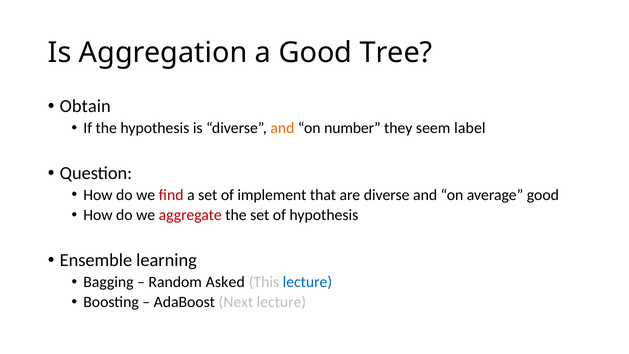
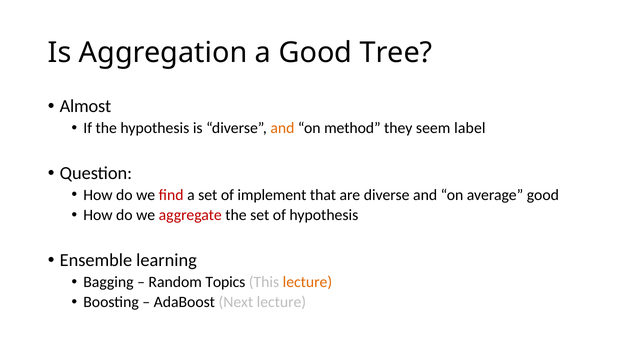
Obtain: Obtain -> Almost
number: number -> method
Asked: Asked -> Topics
lecture at (307, 282) colour: blue -> orange
